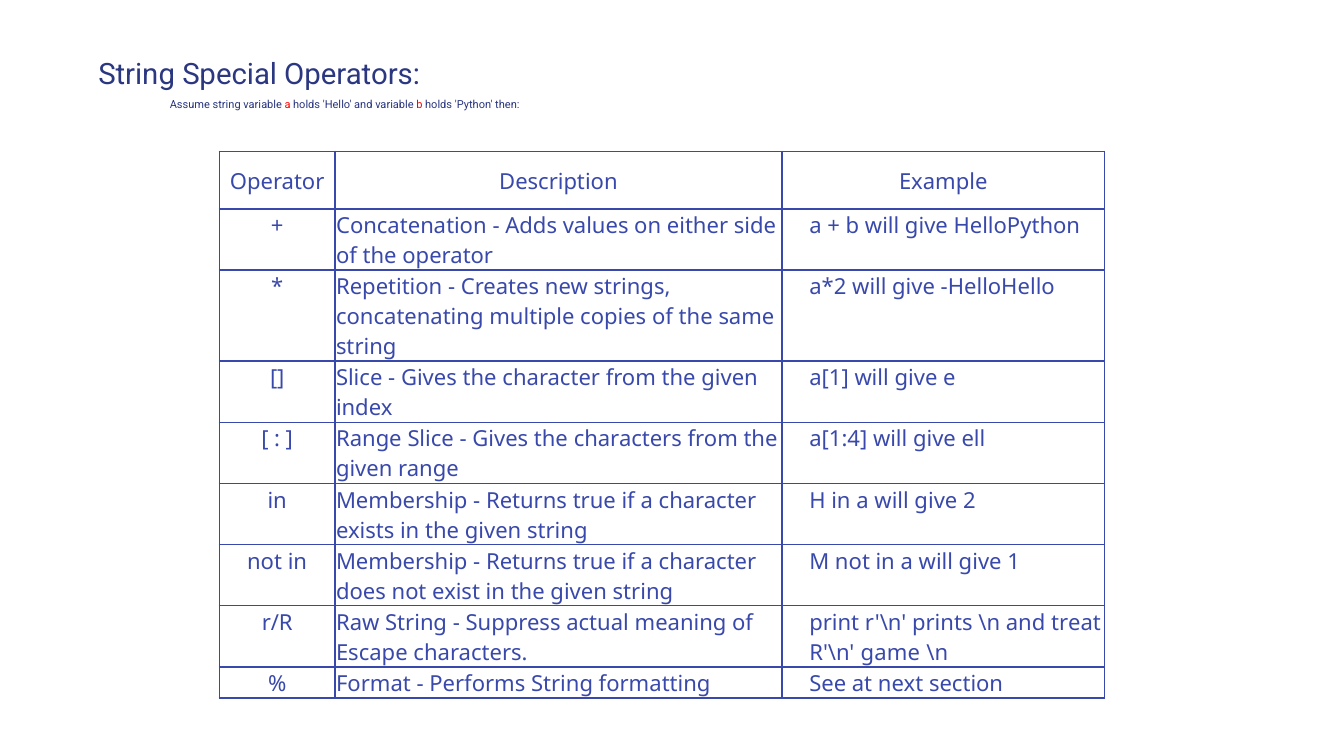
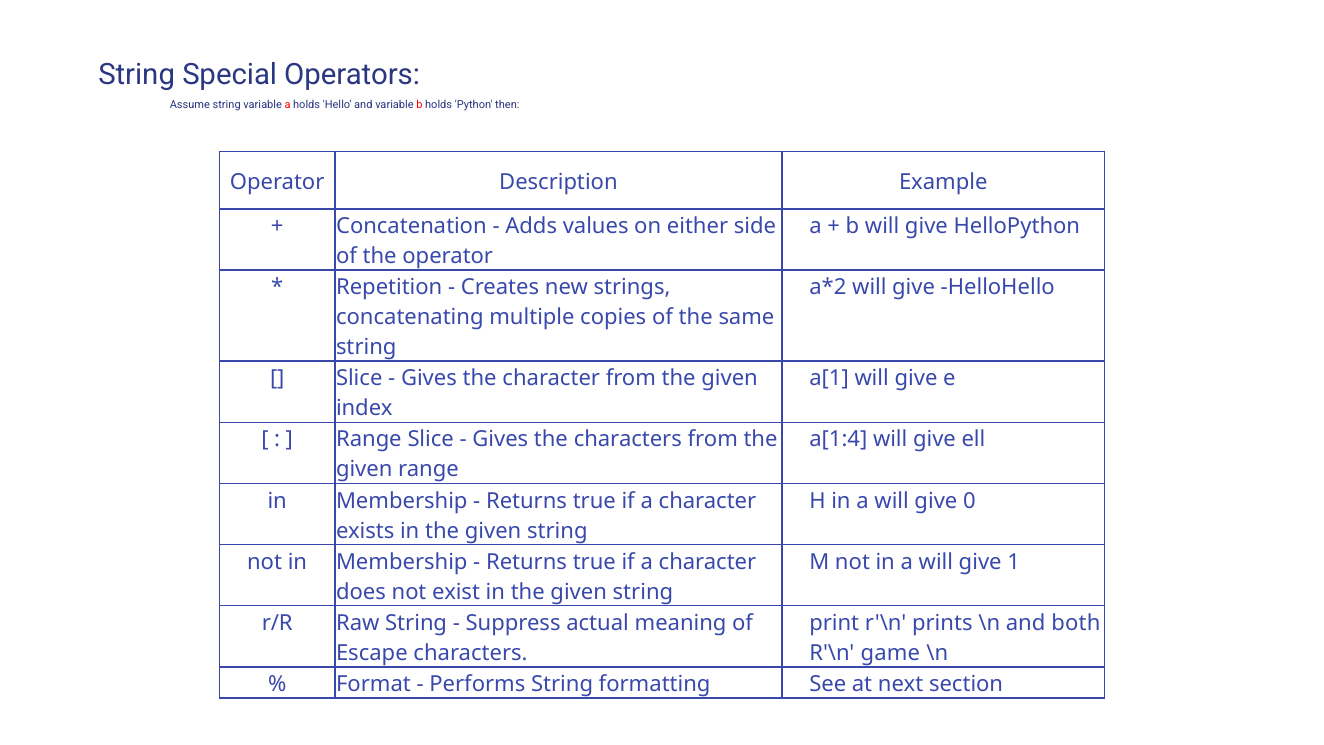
2: 2 -> 0
treat: treat -> both
